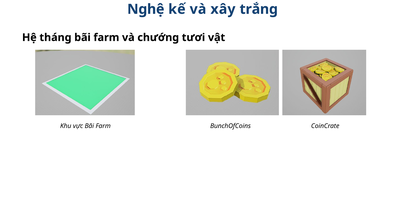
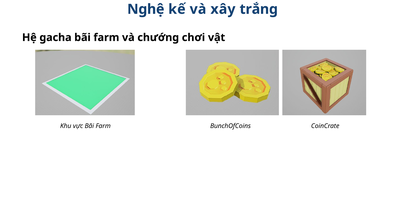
tháng: tháng -> gacha
tươi: tươi -> chơi
